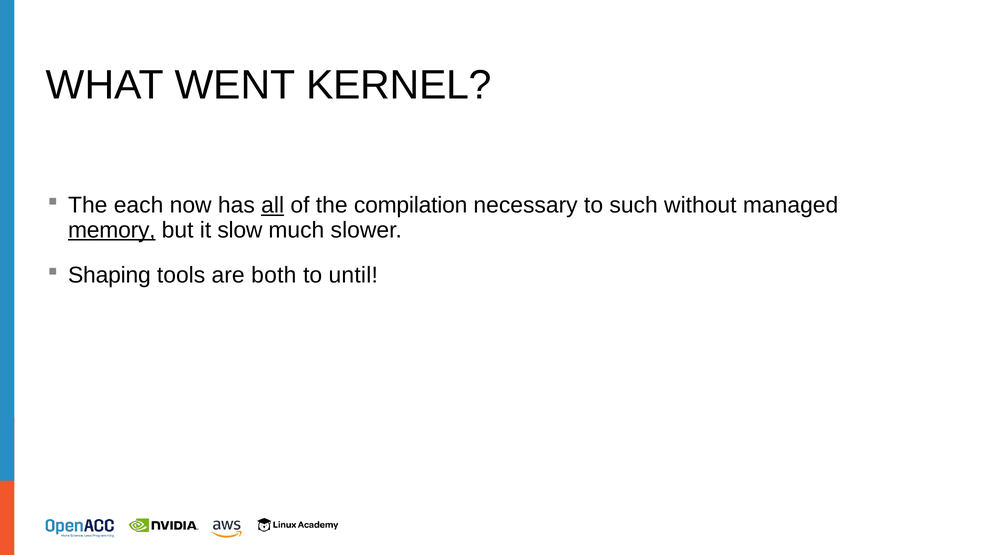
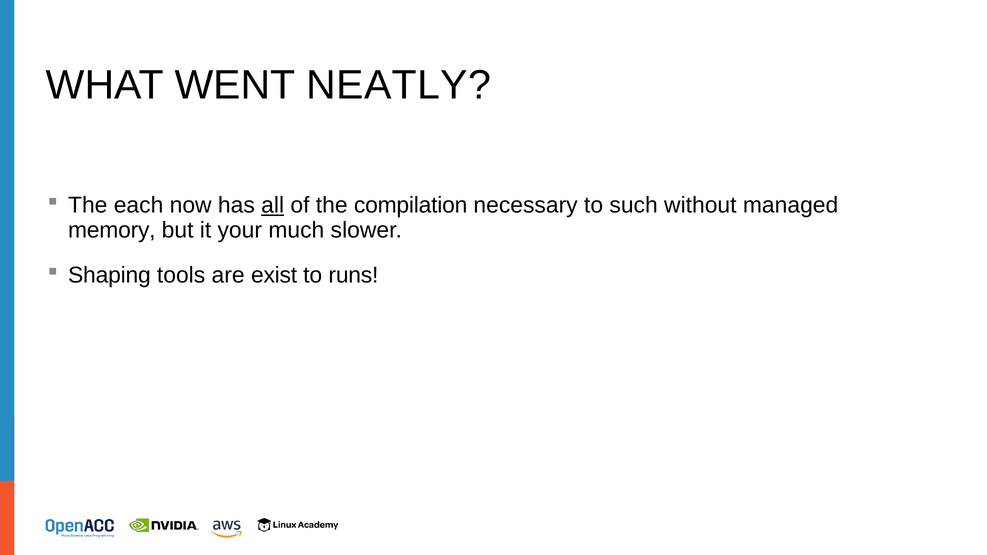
KERNEL: KERNEL -> NEATLY
memory underline: present -> none
slow: slow -> your
both: both -> exist
until: until -> runs
